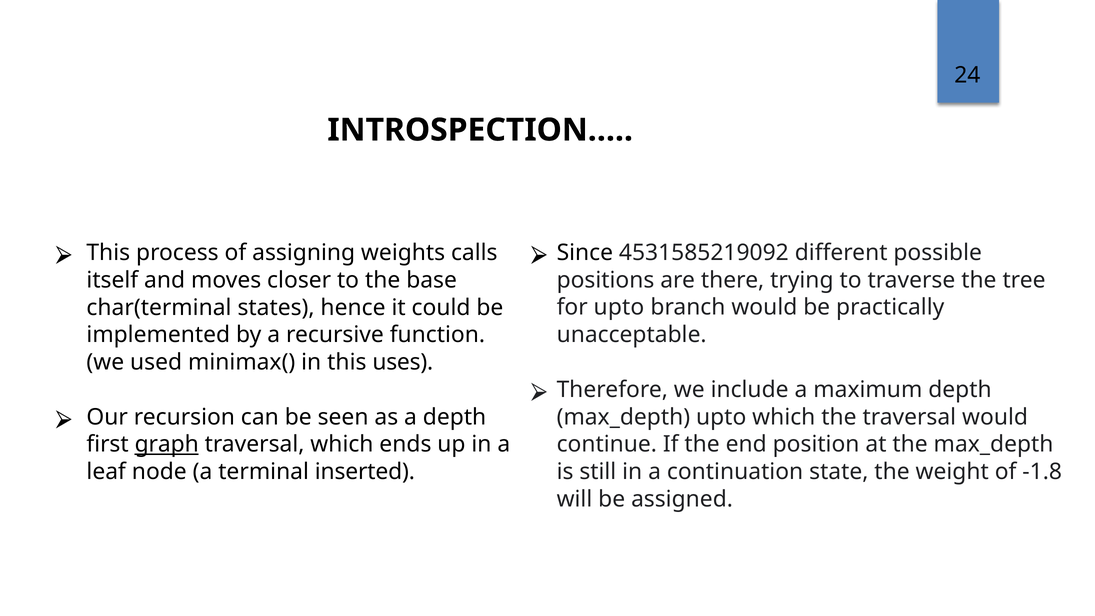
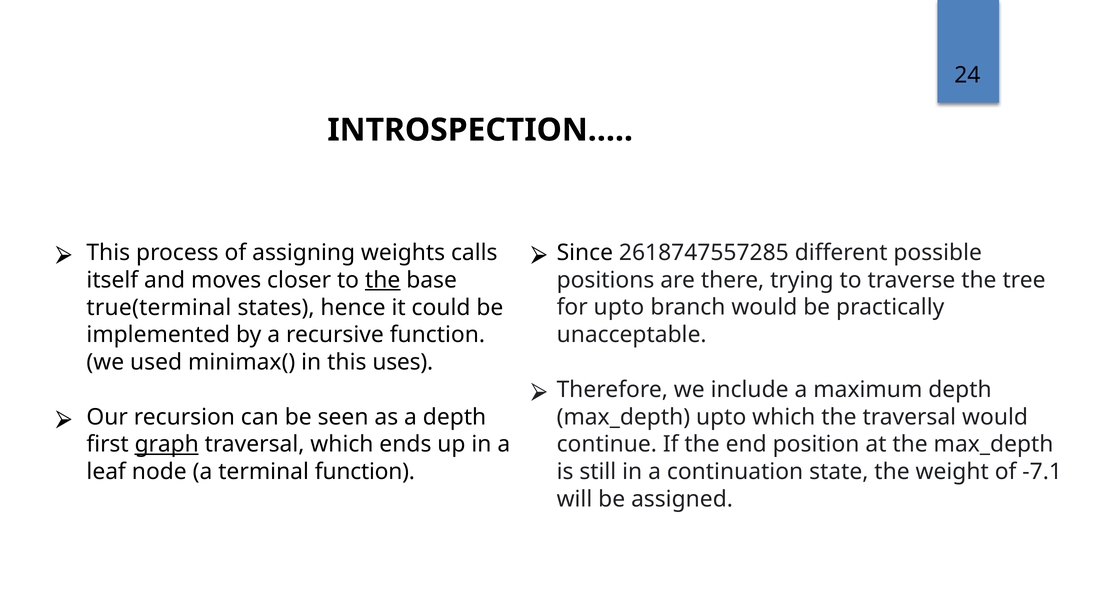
4531585219092: 4531585219092 -> 2618747557285
the at (383, 280) underline: none -> present
char(terminal: char(terminal -> true(terminal
terminal inserted: inserted -> function
-1.8: -1.8 -> -7.1
